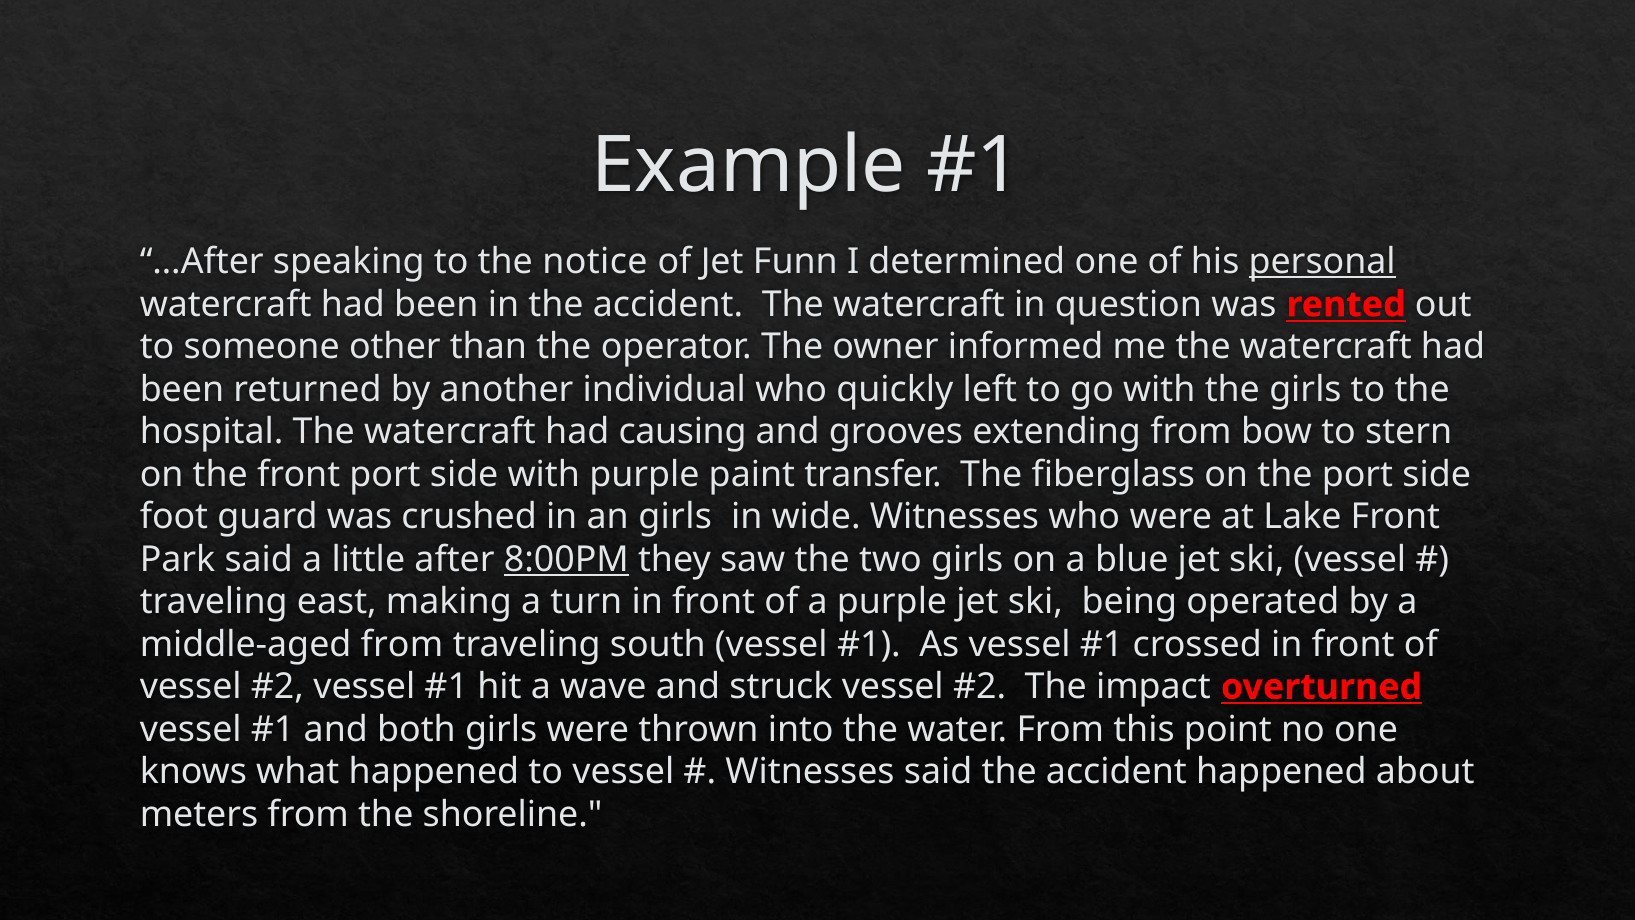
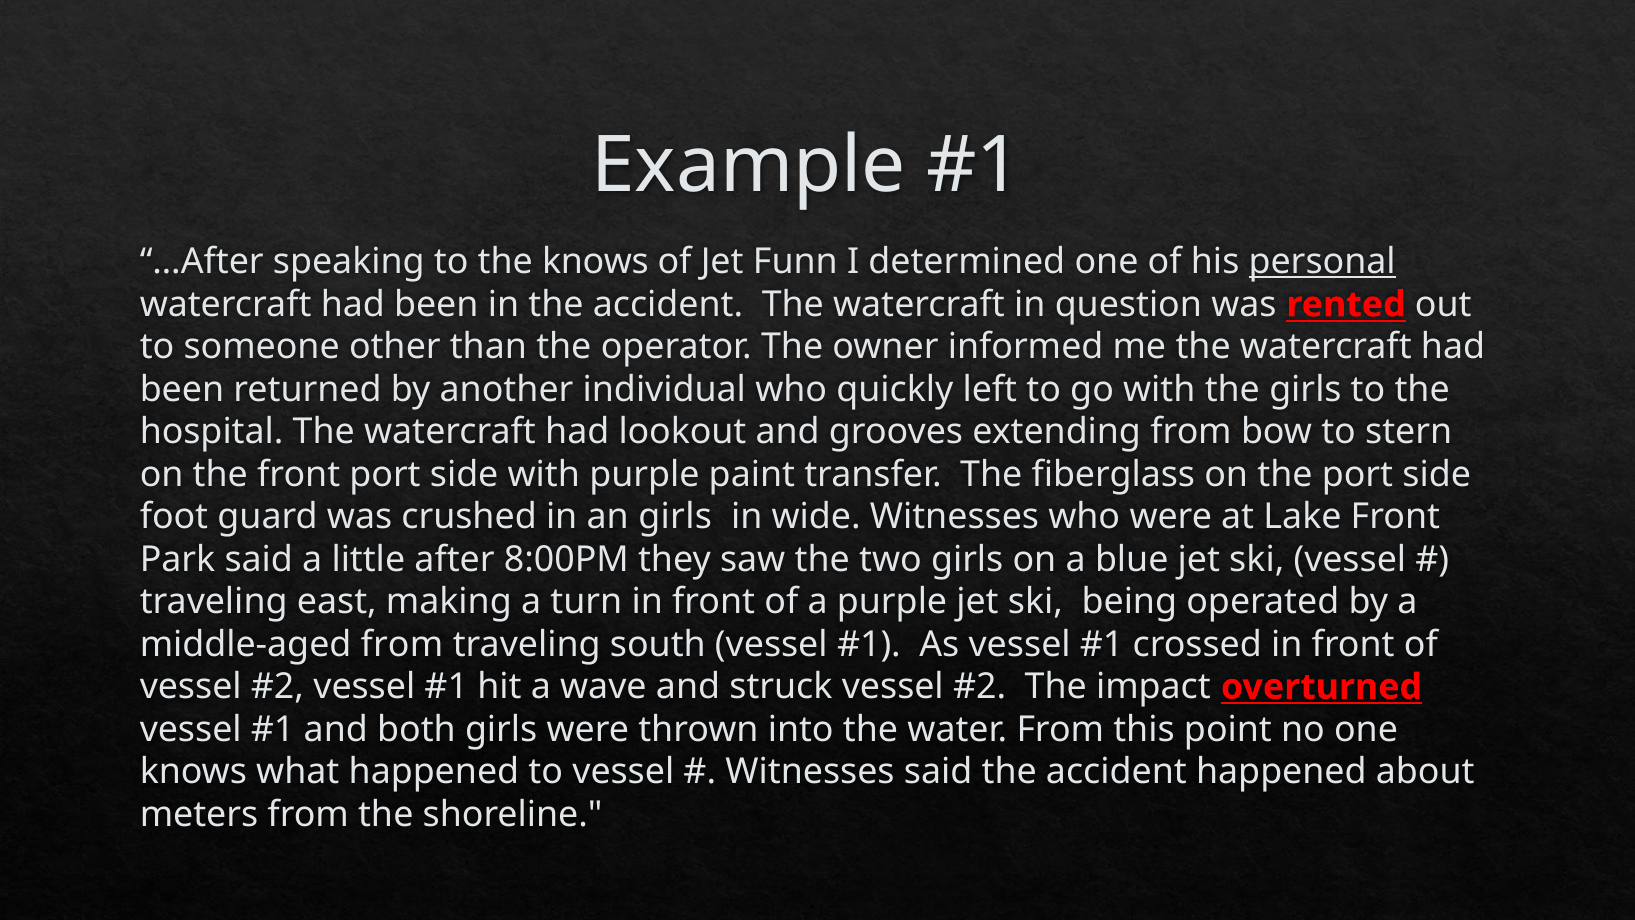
the notice: notice -> knows
causing: causing -> lookout
8:00PM underline: present -> none
